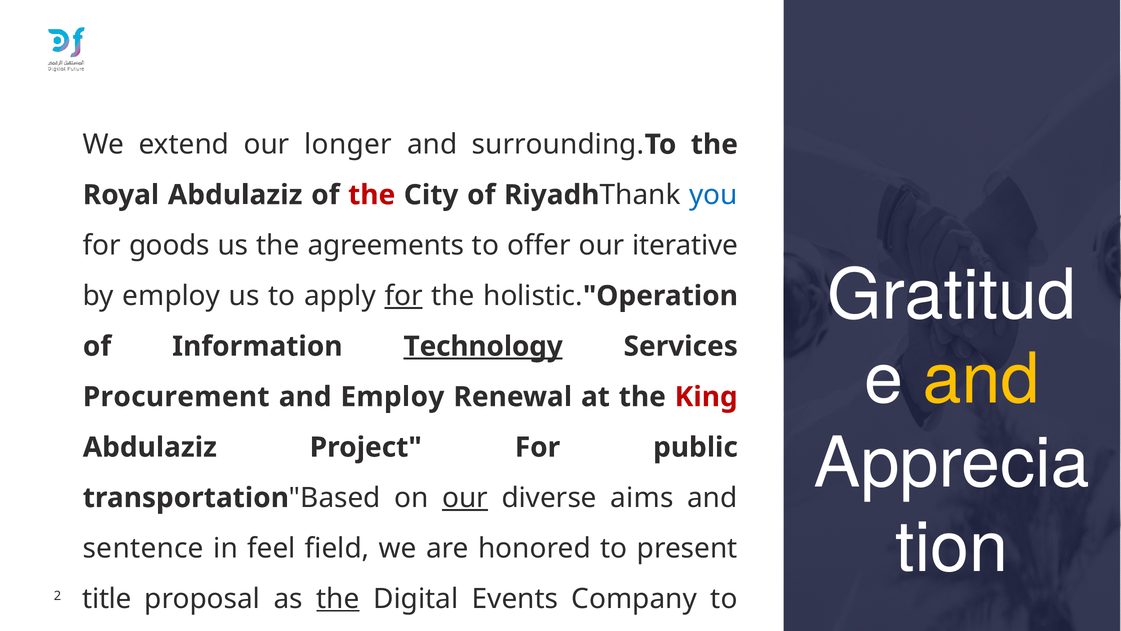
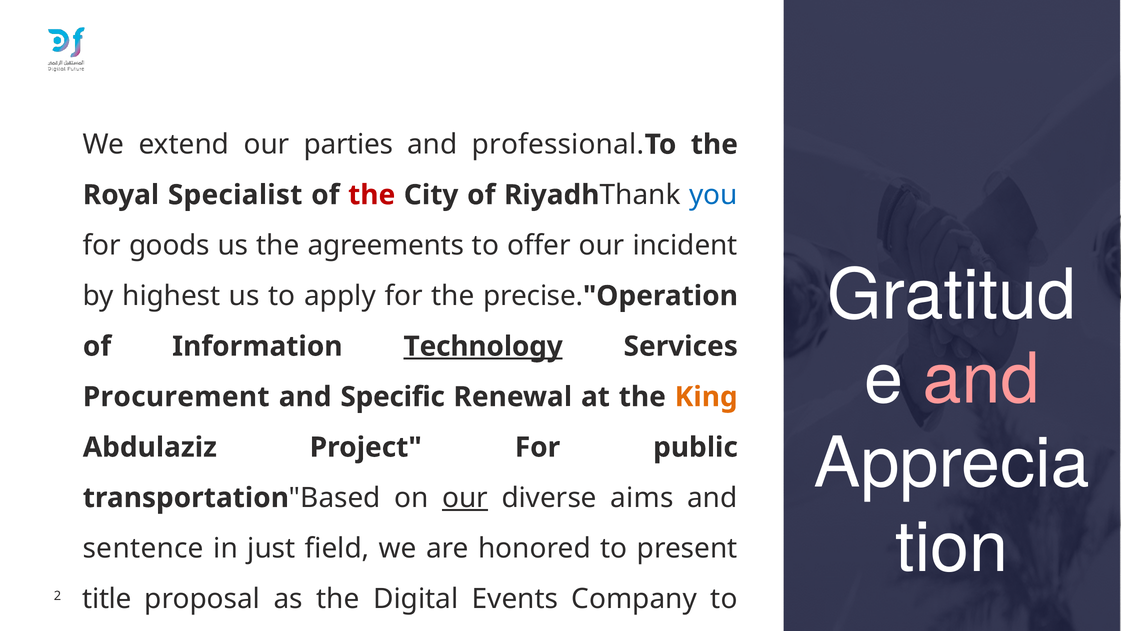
longer: longer -> parties
surrounding: surrounding -> professional
Royal Abdulaziz: Abdulaziz -> Specialist
iterative: iterative -> incident
by employ: employ -> highest
for at (404, 296) underline: present -> none
holistic: holistic -> precise
and at (981, 379) colour: yellow -> pink
and Employ: Employ -> Specific
King colour: red -> orange
feel: feel -> just
the at (338, 598) underline: present -> none
